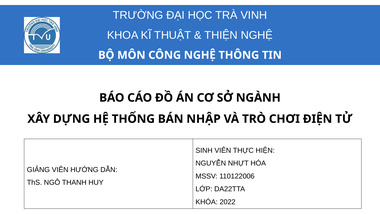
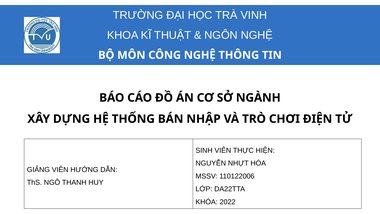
THIỆN: THIỆN -> NGÔN
